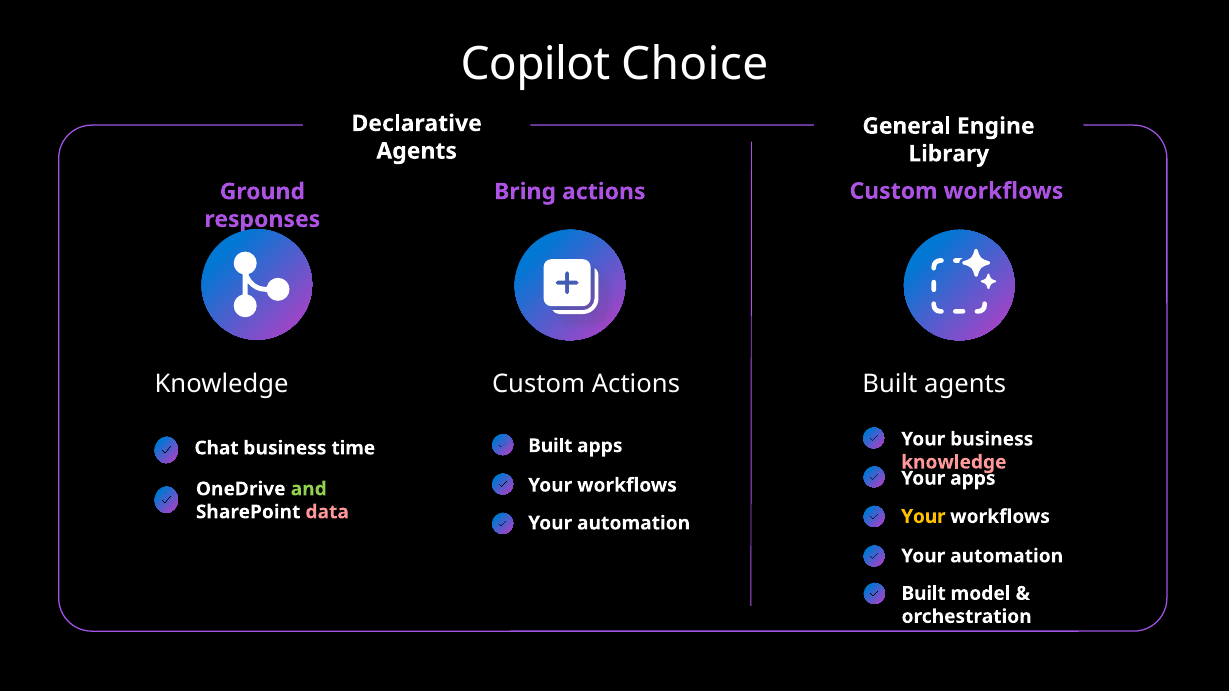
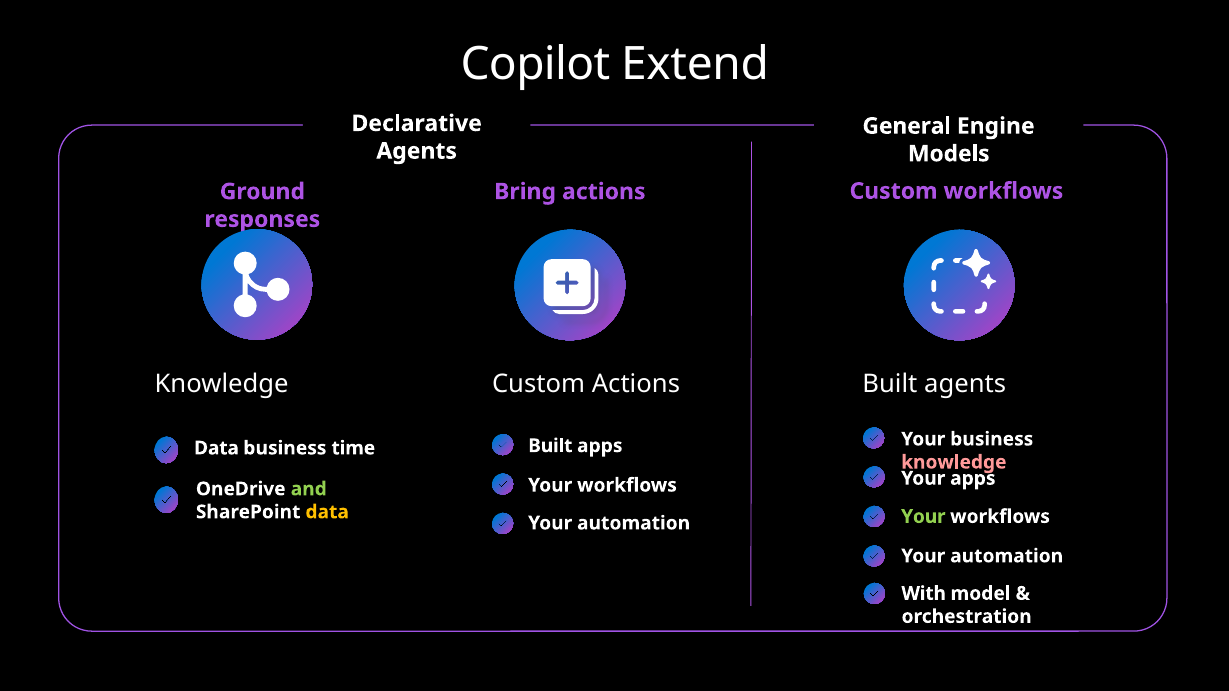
Choice: Choice -> Extend
Library: Library -> Models
Chat at (216, 448): Chat -> Data
data at (327, 512) colour: pink -> yellow
Your at (923, 517) colour: yellow -> light green
Built at (924, 594): Built -> With
